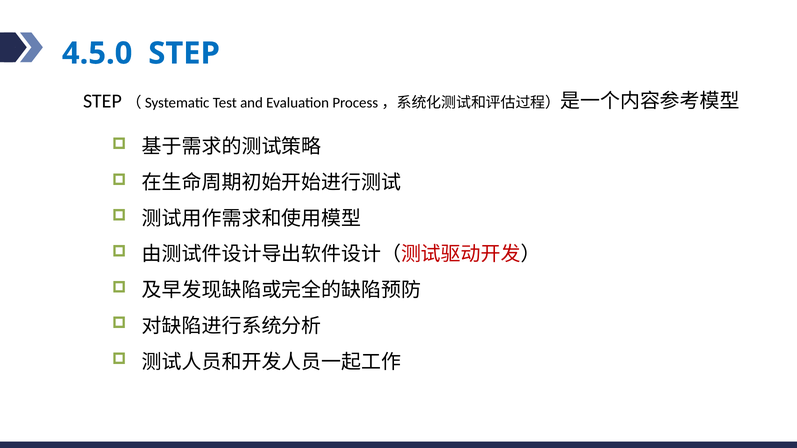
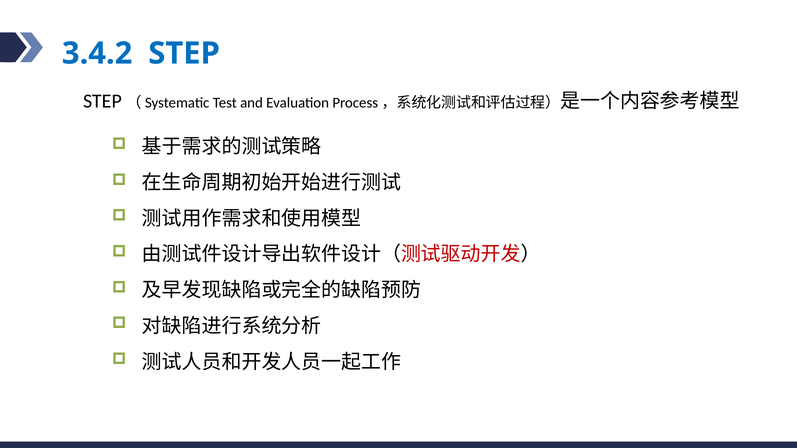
4.5.0: 4.5.0 -> 3.4.2
